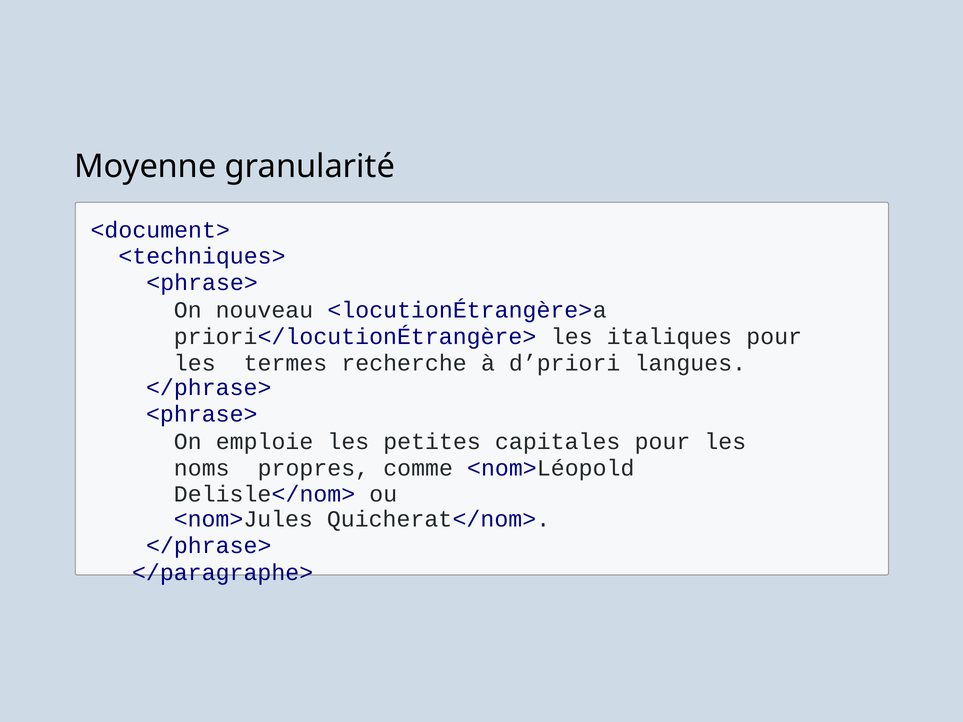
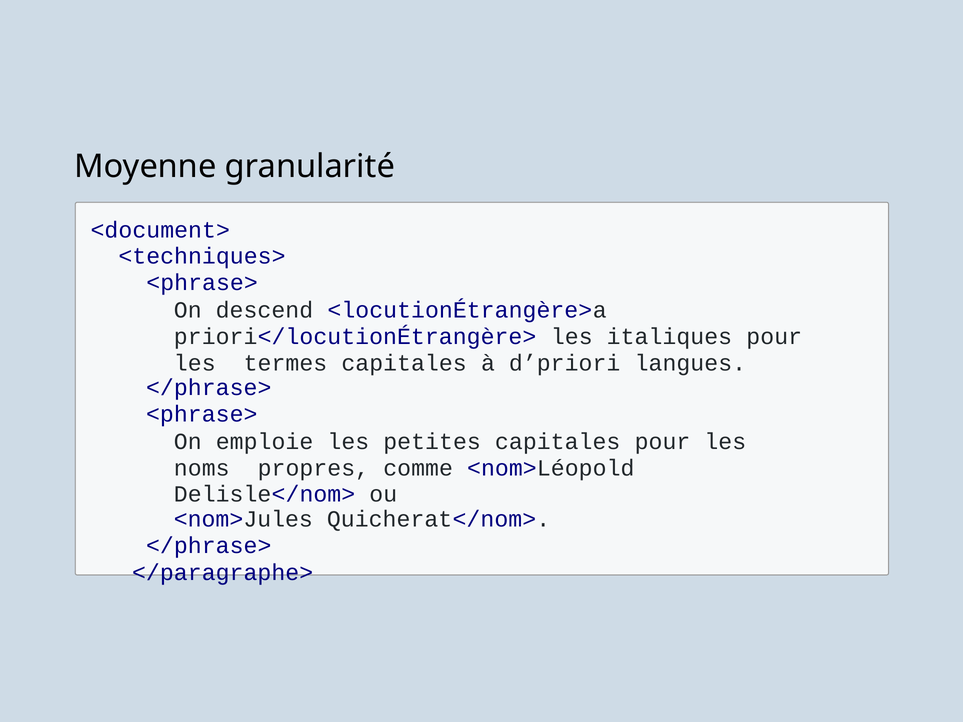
nouveau: nouveau -> descend
termes recherche: recherche -> capitales
